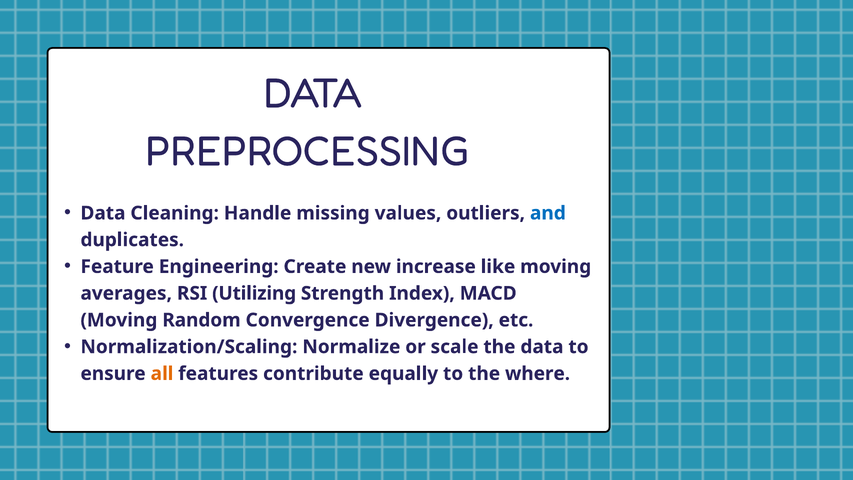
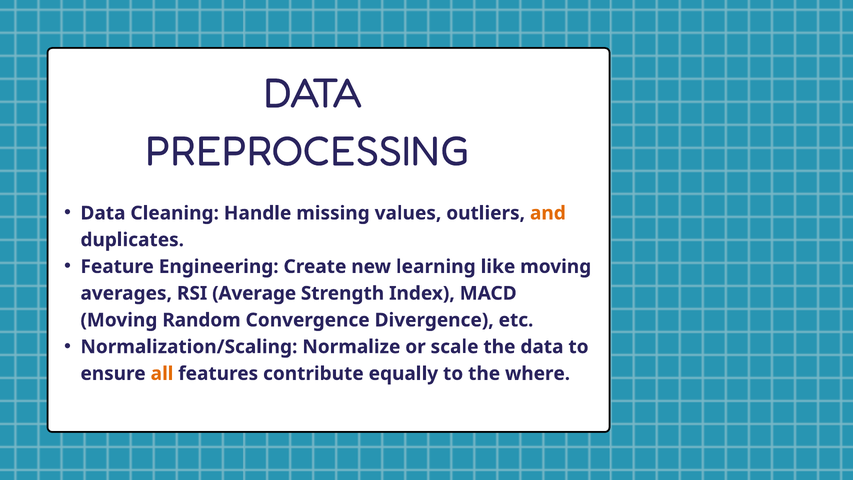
and colour: blue -> orange
increase: increase -> learning
Utilizing: Utilizing -> Average
